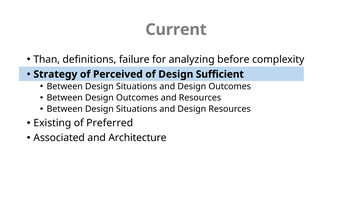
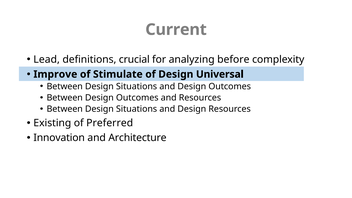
Than: Than -> Lead
failure: failure -> crucial
Strategy: Strategy -> Improve
Perceived: Perceived -> Stimulate
Sufficient: Sufficient -> Universal
Associated: Associated -> Innovation
